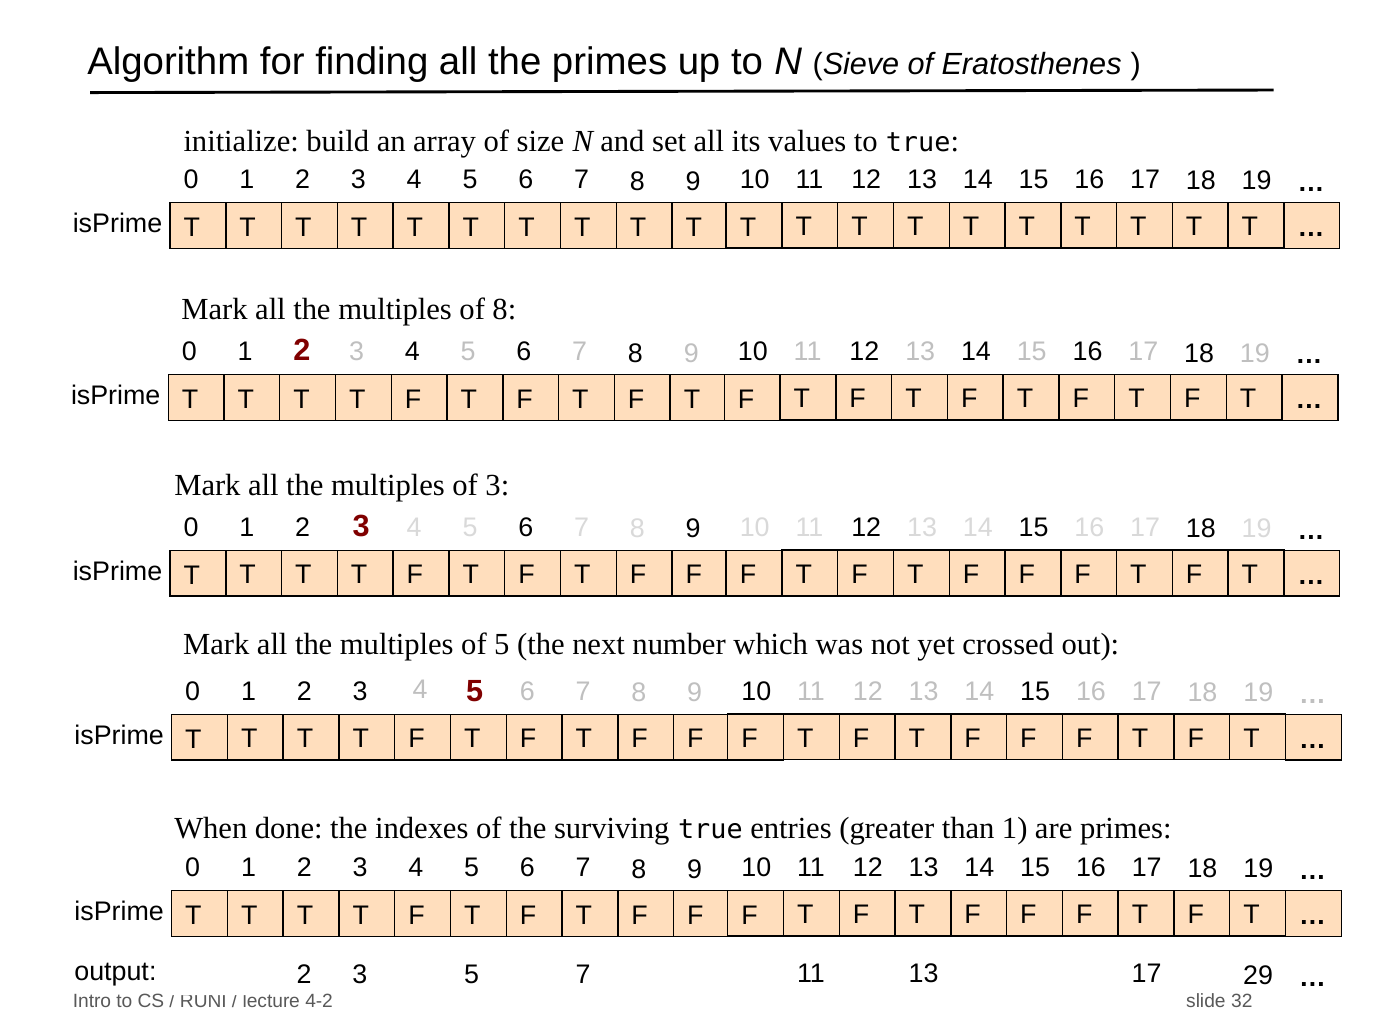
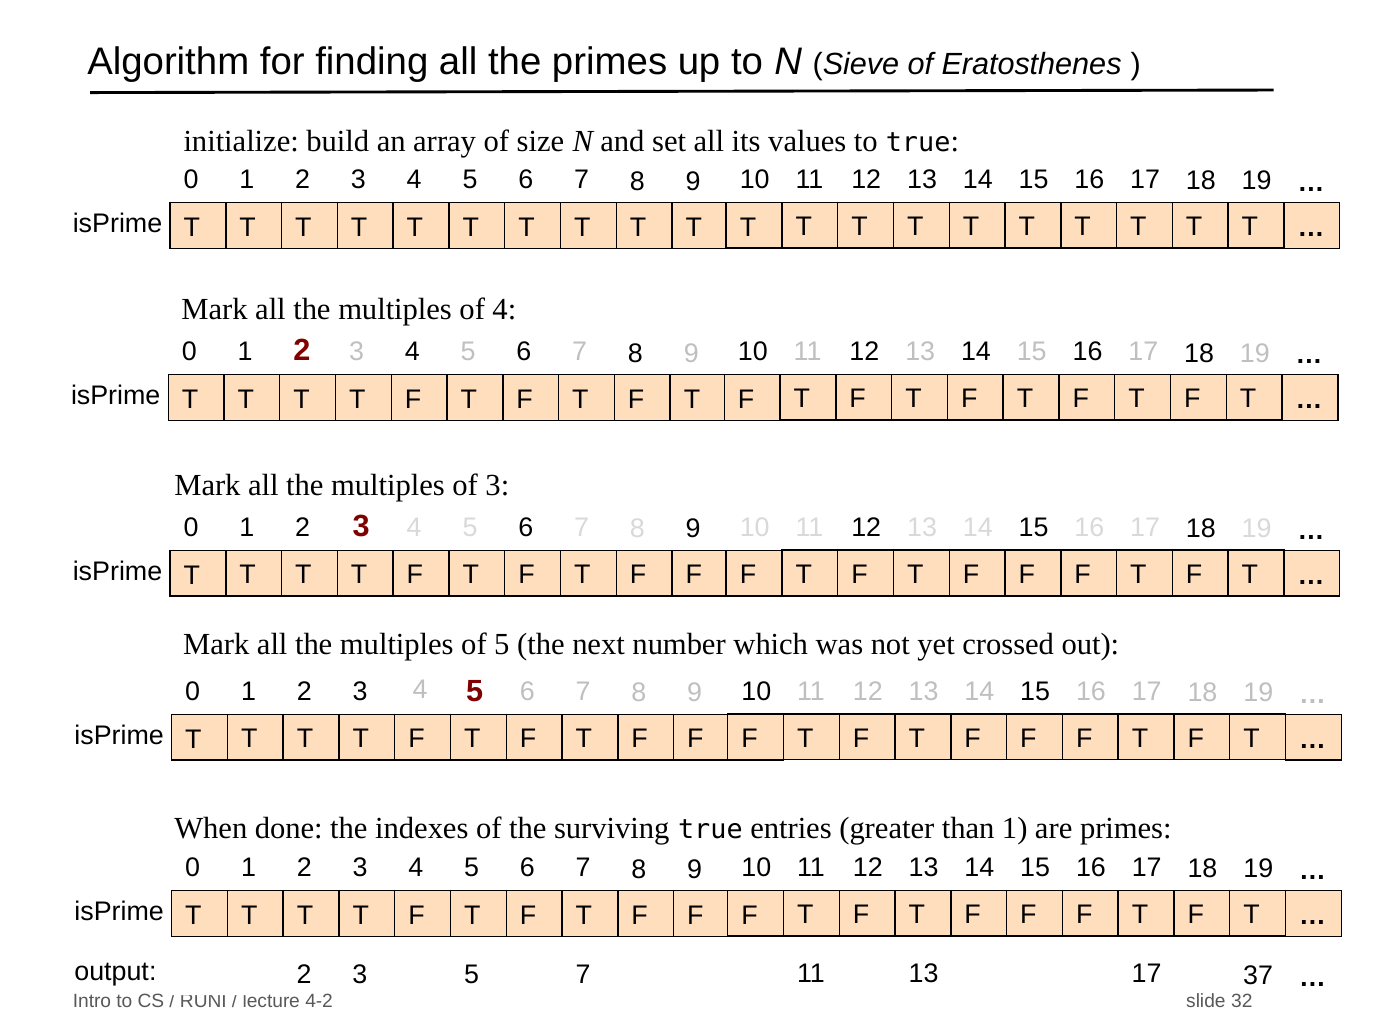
of 8: 8 -> 4
29: 29 -> 37
